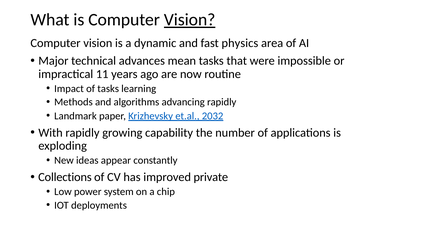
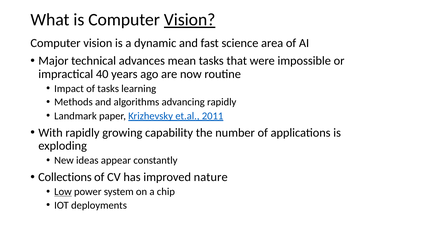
physics: physics -> science
11: 11 -> 40
2032: 2032 -> 2011
private: private -> nature
Low underline: none -> present
